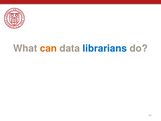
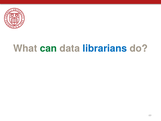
can colour: orange -> green
